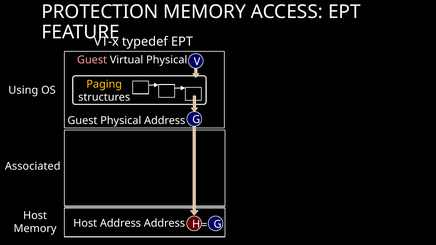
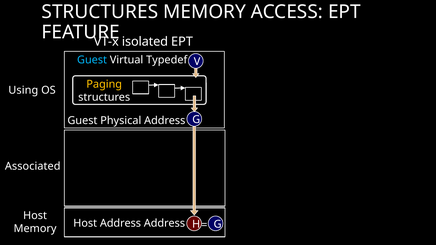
PROTECTION at (100, 12): PROTECTION -> STRUCTURES
typedef: typedef -> isolated
Guest at (92, 60) colour: pink -> light blue
Virtual Physical: Physical -> Typedef
